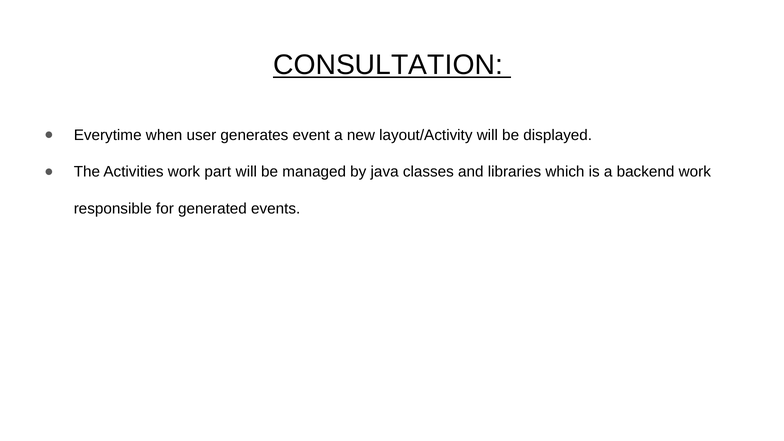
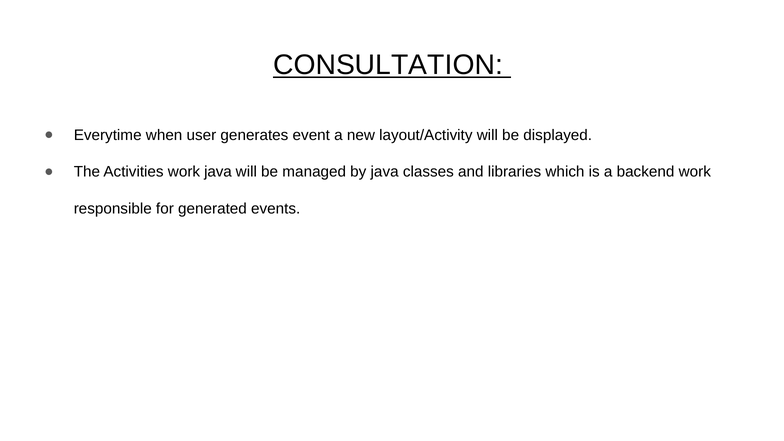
work part: part -> java
